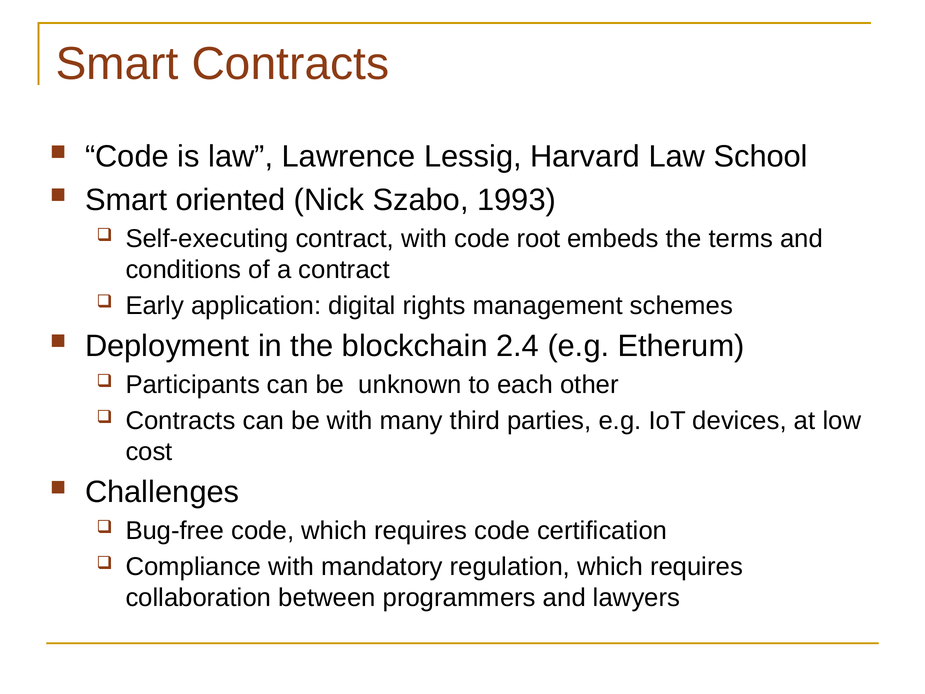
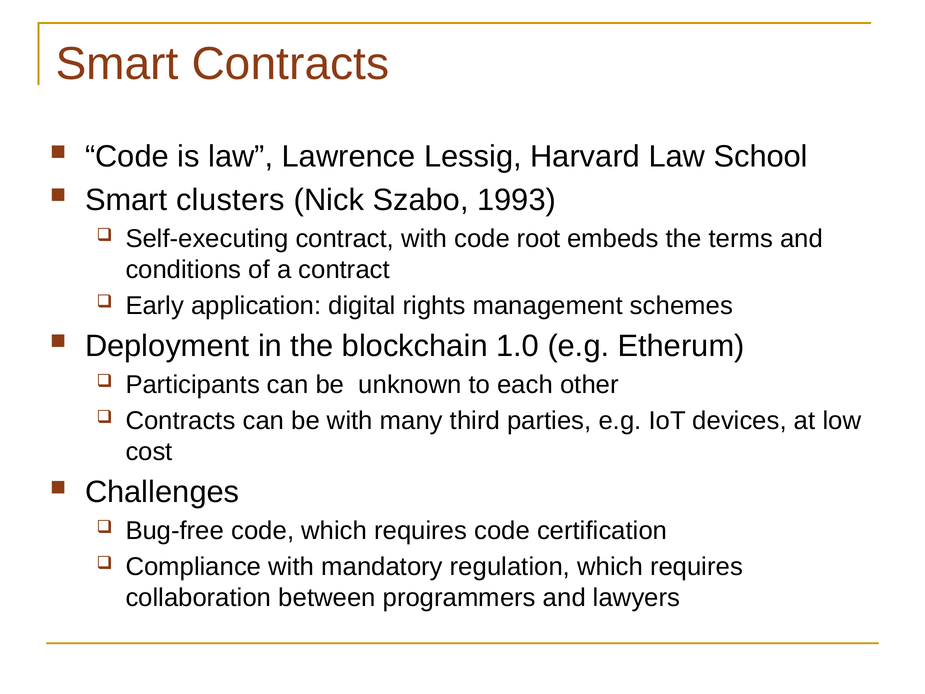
oriented: oriented -> clusters
2.4: 2.4 -> 1.0
